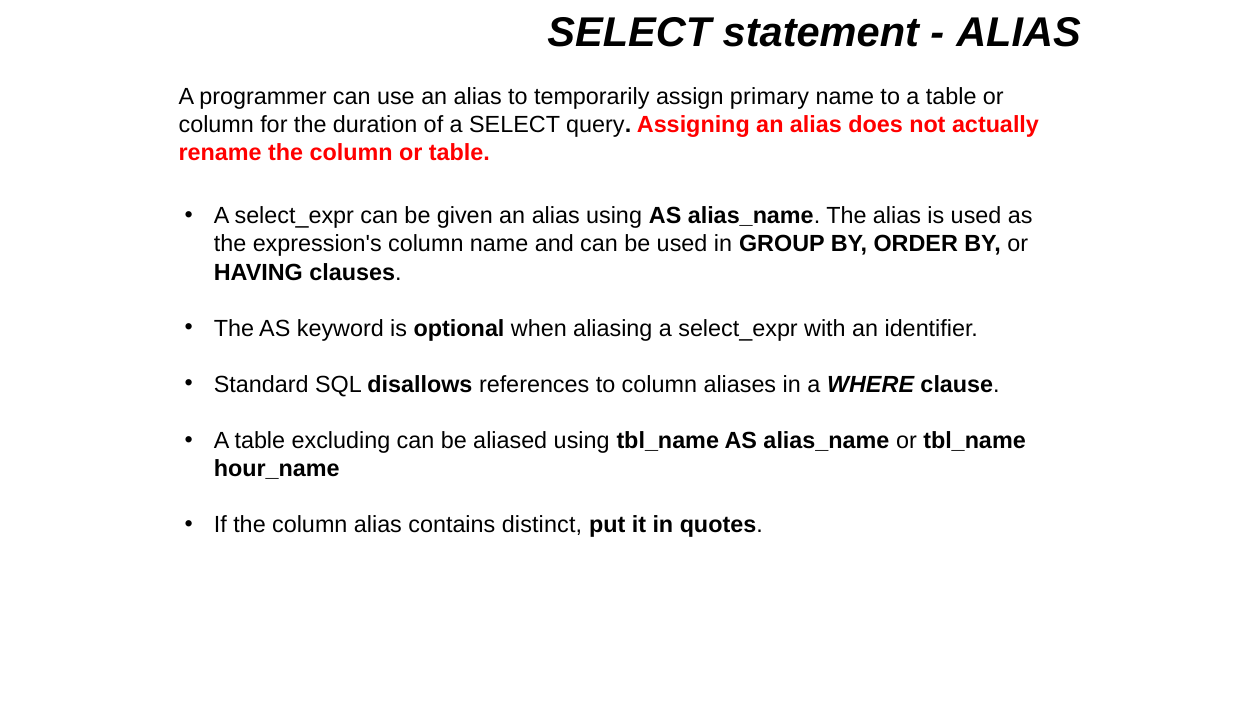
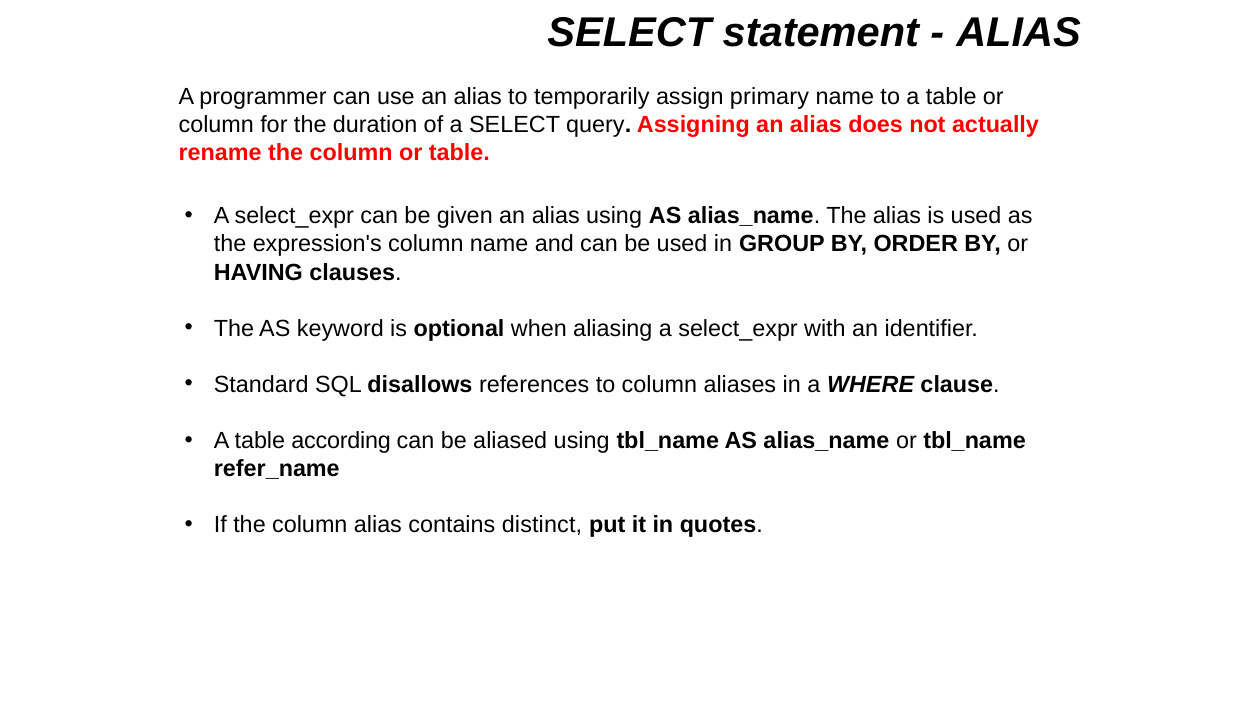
excluding: excluding -> according
hour_name: hour_name -> refer_name
